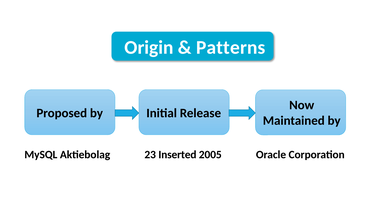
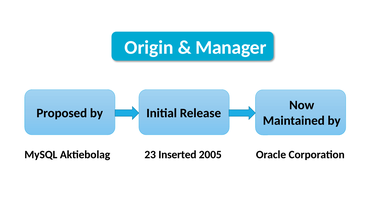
Patterns: Patterns -> Manager
